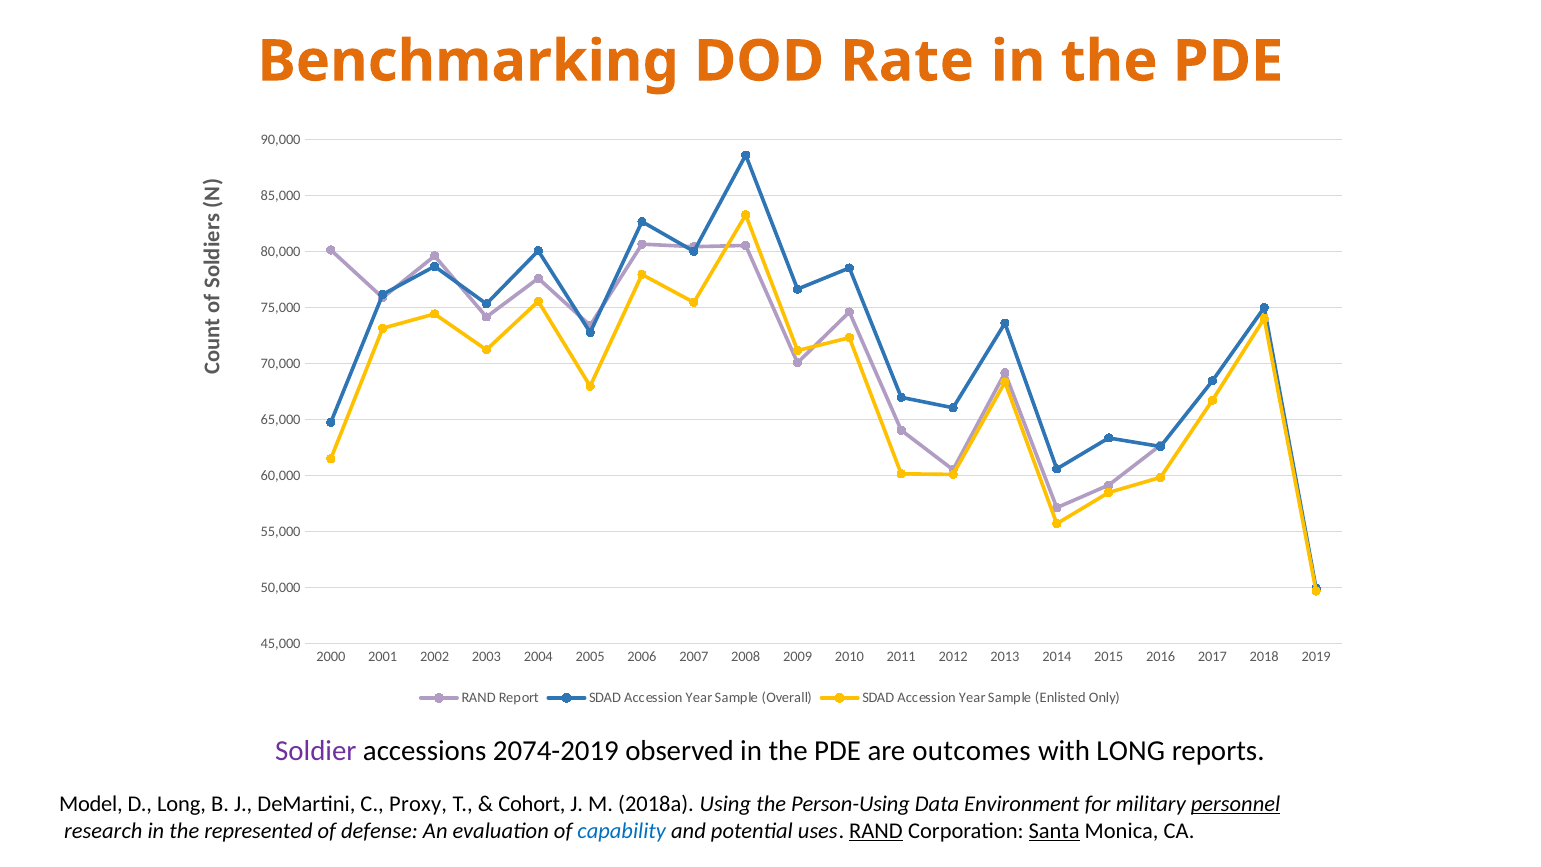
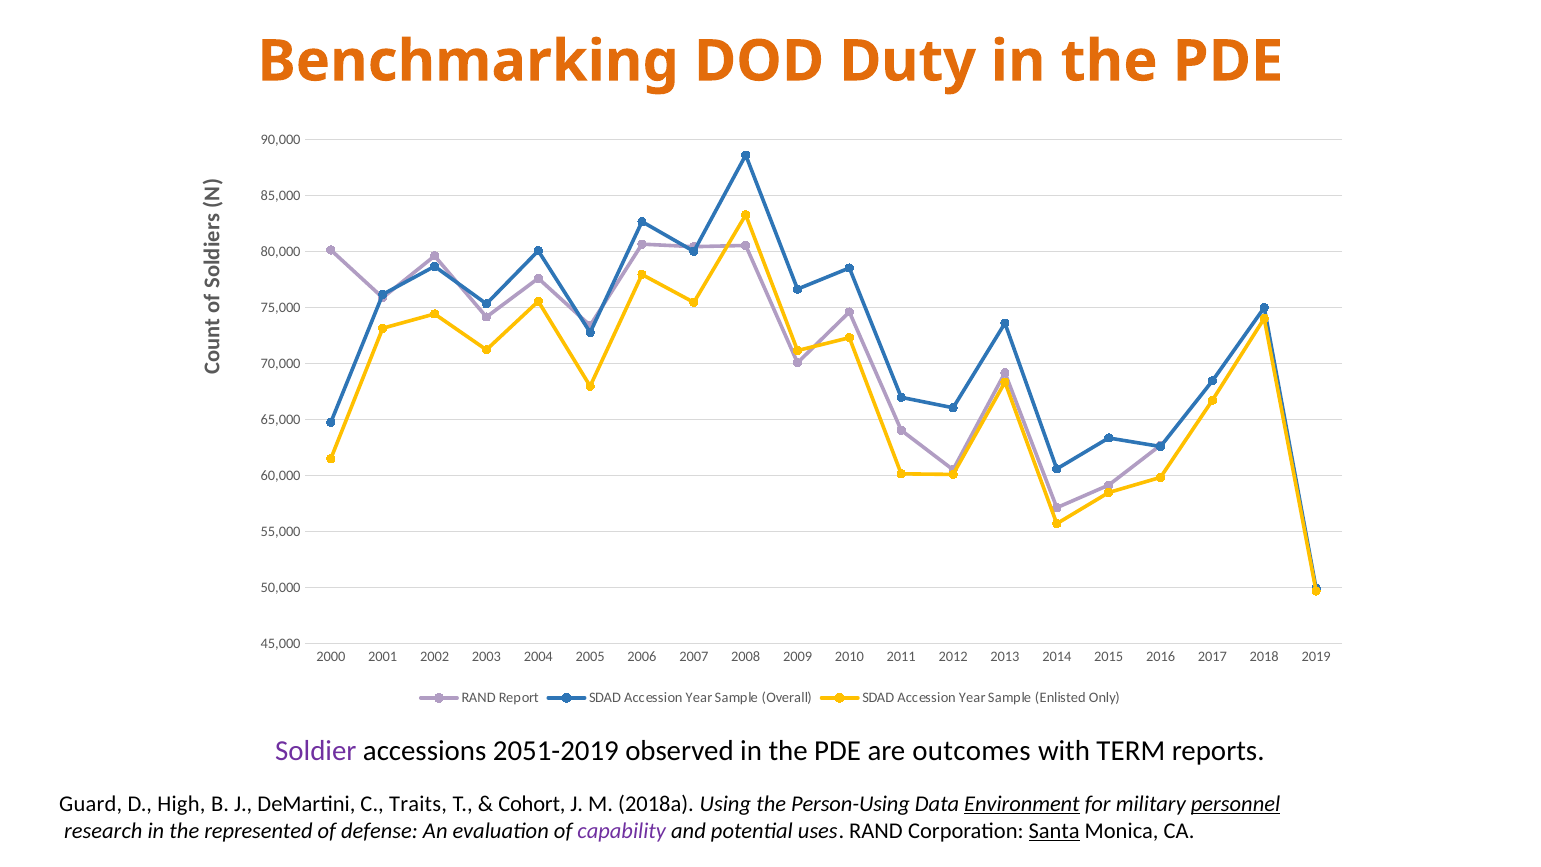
Rate: Rate -> Duty
2074-2019: 2074-2019 -> 2051-2019
with LONG: LONG -> TERM
Model: Model -> Guard
D Long: Long -> High
Proxy: Proxy -> Traits
Environment underline: none -> present
capability colour: blue -> purple
RAND at (876, 831) underline: present -> none
